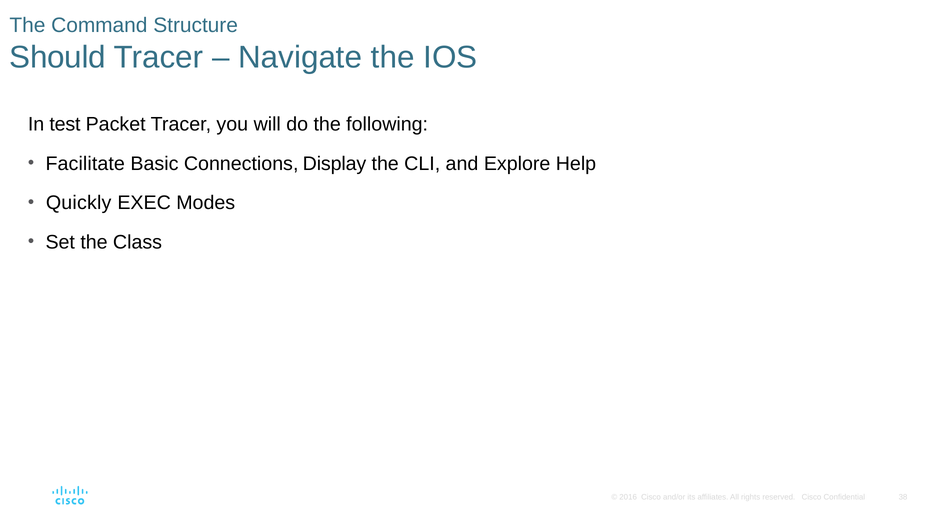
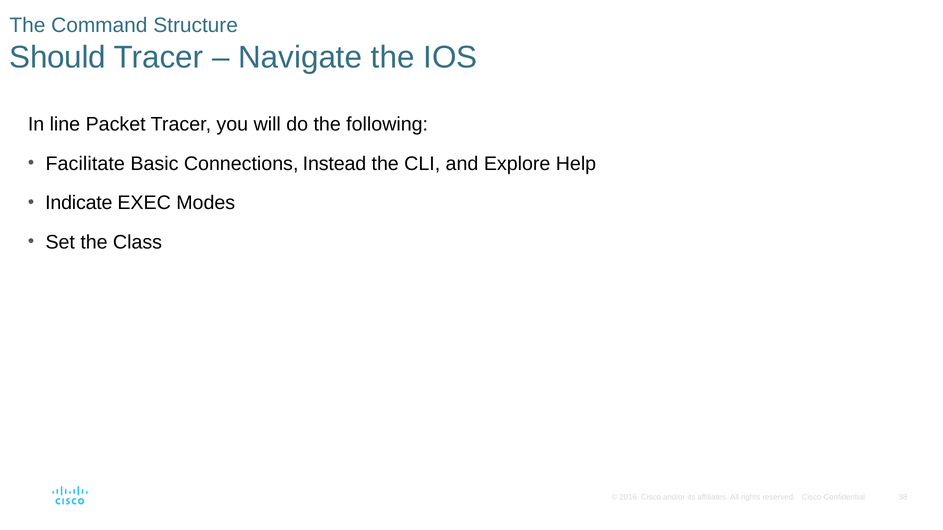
test: test -> line
Display: Display -> Instead
Quickly: Quickly -> Indicate
